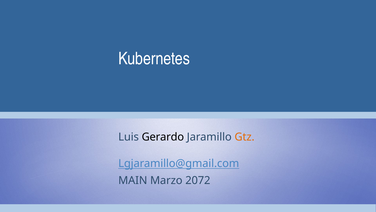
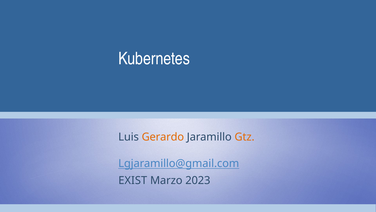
Gerardo colour: black -> orange
MAIN: MAIN -> EXIST
2072: 2072 -> 2023
